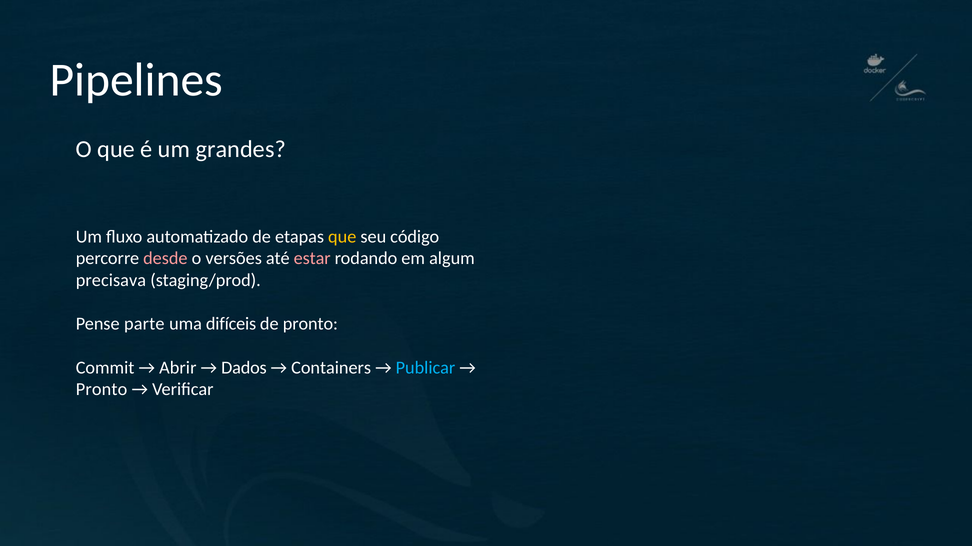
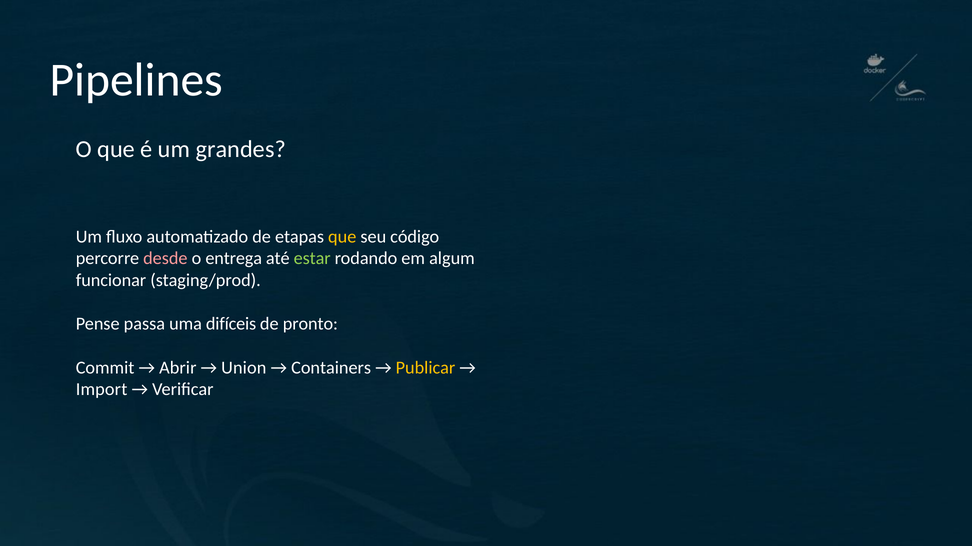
versões: versões -> entrega
estar colour: pink -> light green
precisava: precisava -> funcionar
parte: parte -> passa
Dados: Dados -> Union
Publicar colour: light blue -> yellow
Pronto at (102, 390): Pronto -> Import
